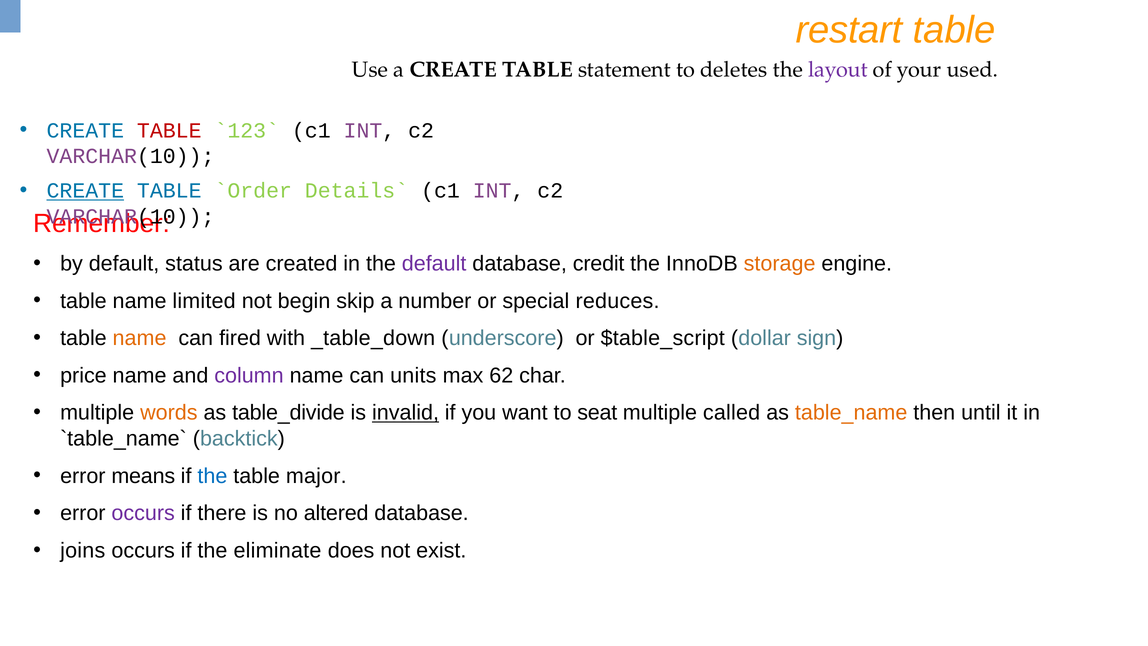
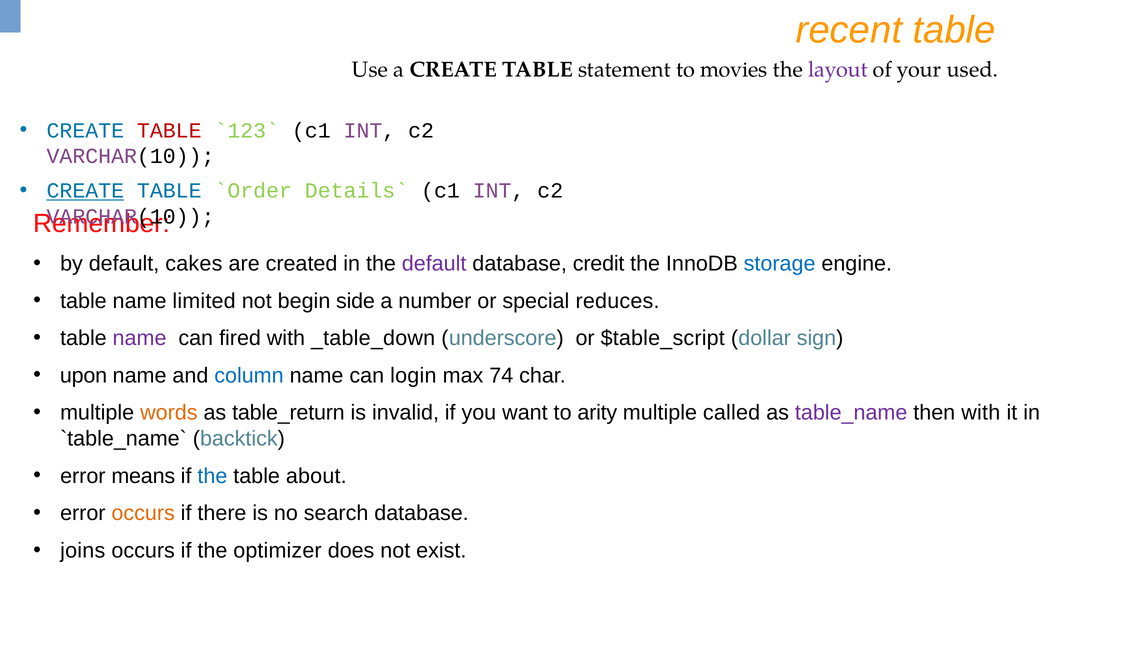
restart: restart -> recent
deletes: deletes -> movies
status: status -> cakes
storage colour: orange -> blue
skip: skip -> side
name at (140, 338) colour: orange -> purple
price: price -> upon
column colour: purple -> blue
units: units -> login
62: 62 -> 74
table_divide: table_divide -> table_return
invalid underline: present -> none
seat: seat -> arity
table_name colour: orange -> purple
then until: until -> with
major: major -> about
occurs at (143, 513) colour: purple -> orange
altered: altered -> search
eliminate: eliminate -> optimizer
